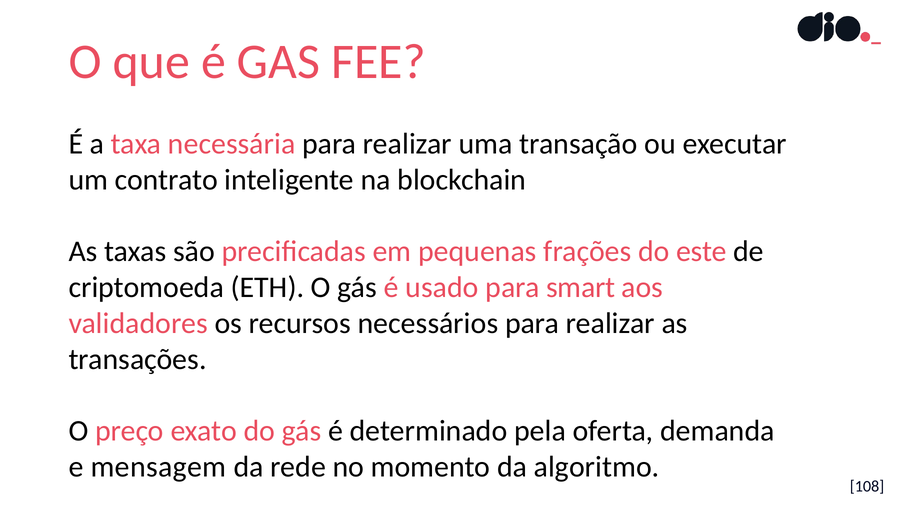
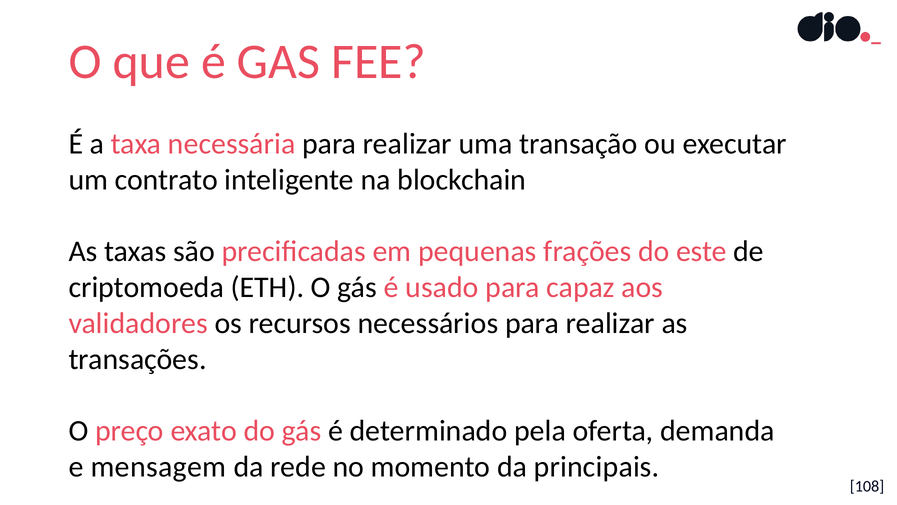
smart: smart -> capaz
algoritmo: algoritmo -> principais
